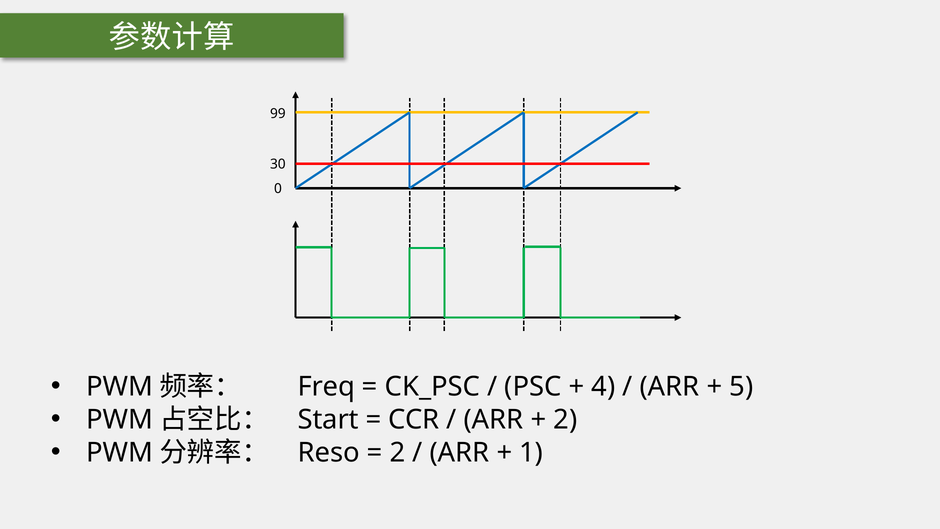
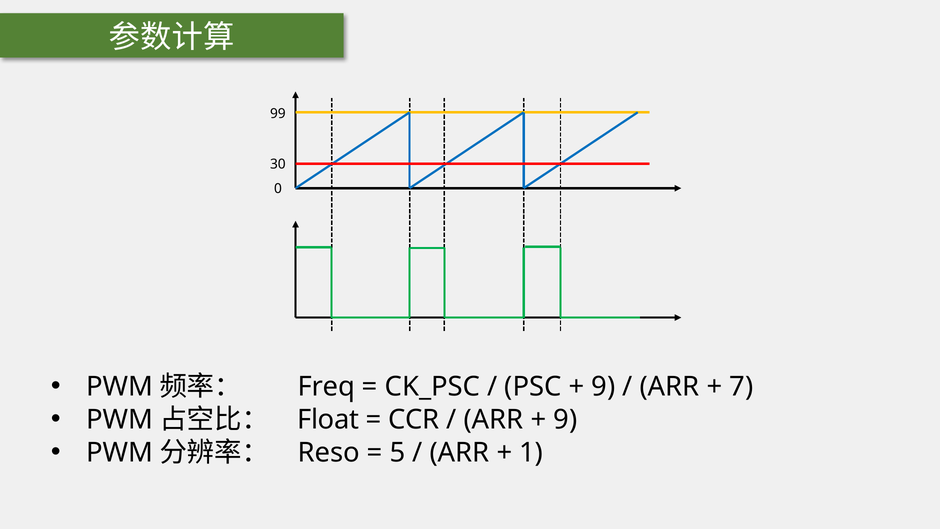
4 at (603, 387): 4 -> 9
5: 5 -> 7
Start: Start -> Float
2 at (565, 419): 2 -> 9
2 at (397, 452): 2 -> 5
